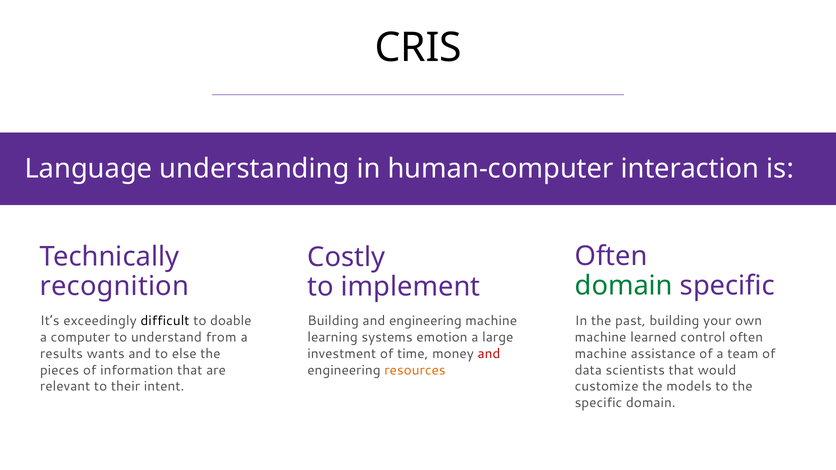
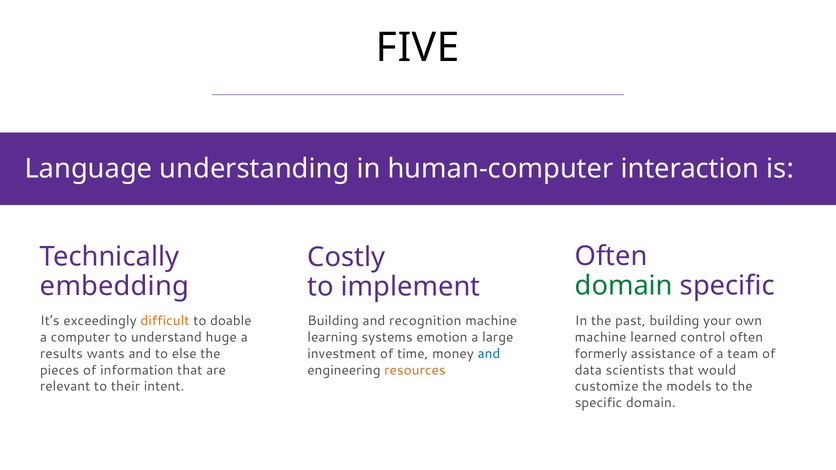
CRIS: CRIS -> FIVE
recognition: recognition -> embedding
difficult colour: black -> orange
Building and engineering: engineering -> recognition
from: from -> huge
and at (489, 354) colour: red -> blue
machine at (601, 354): machine -> formerly
